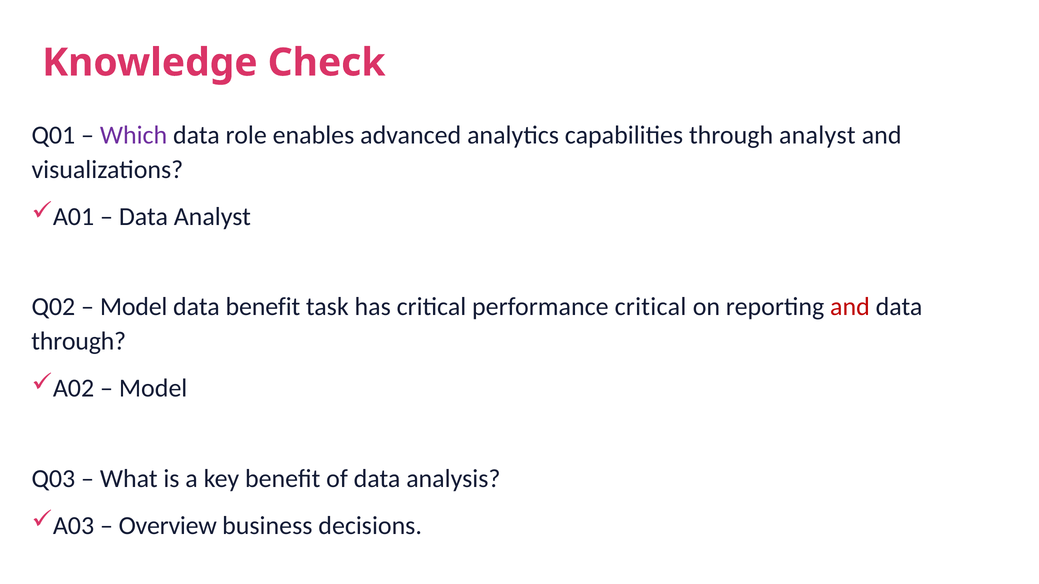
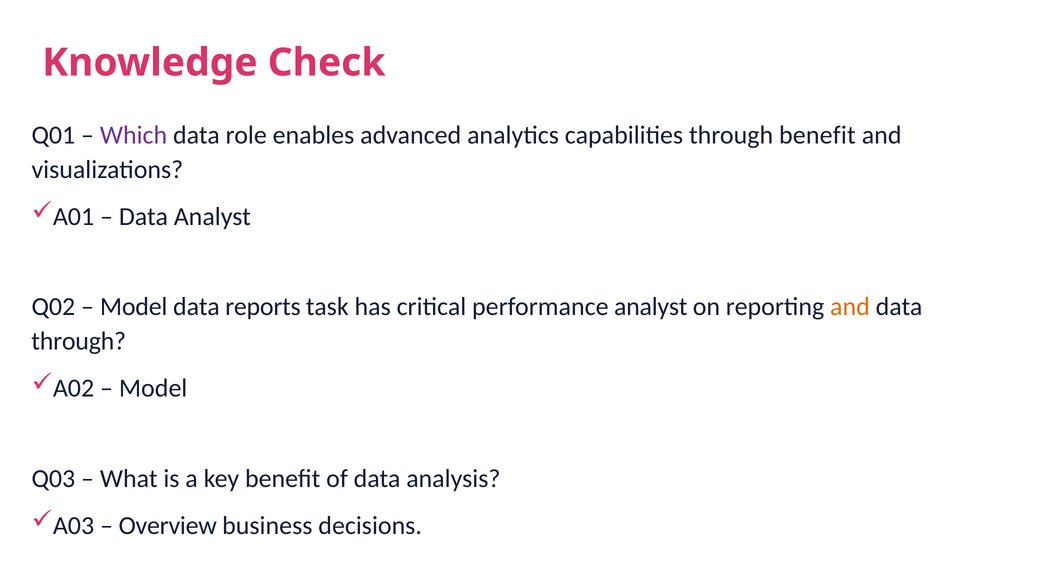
through analyst: analyst -> benefit
data benefit: benefit -> reports
performance critical: critical -> analyst
and at (850, 307) colour: red -> orange
